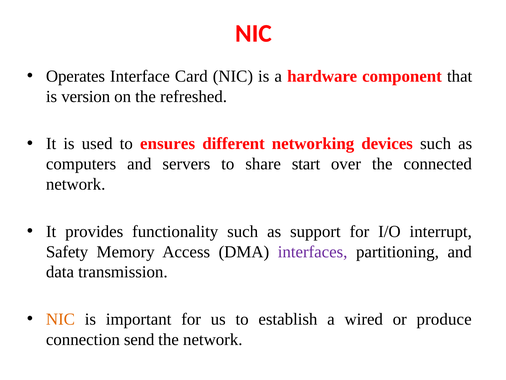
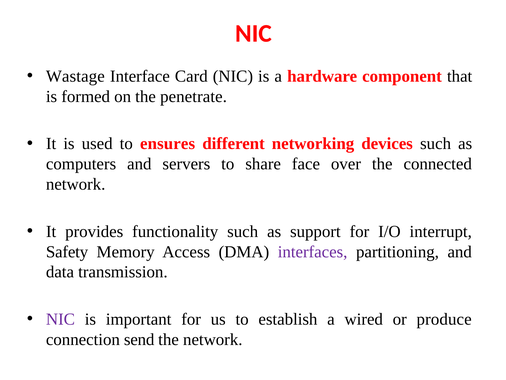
Operates: Operates -> Wastage
version: version -> formed
refreshed: refreshed -> penetrate
start: start -> face
NIC at (60, 319) colour: orange -> purple
